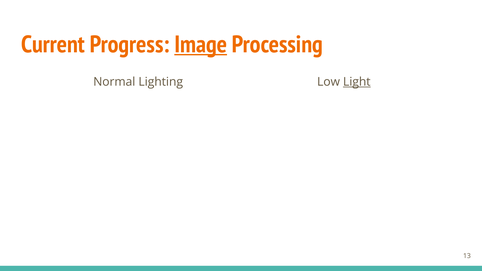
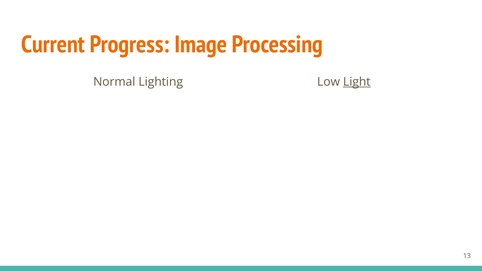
Image underline: present -> none
